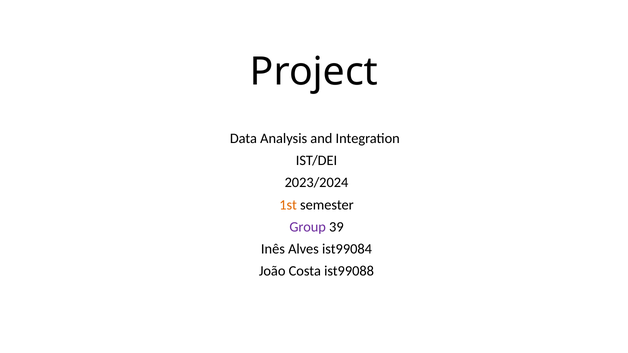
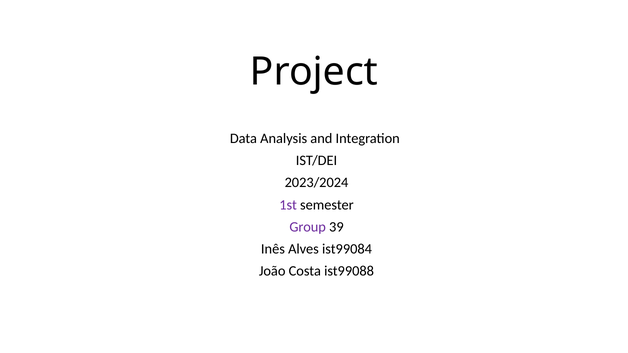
1st colour: orange -> purple
